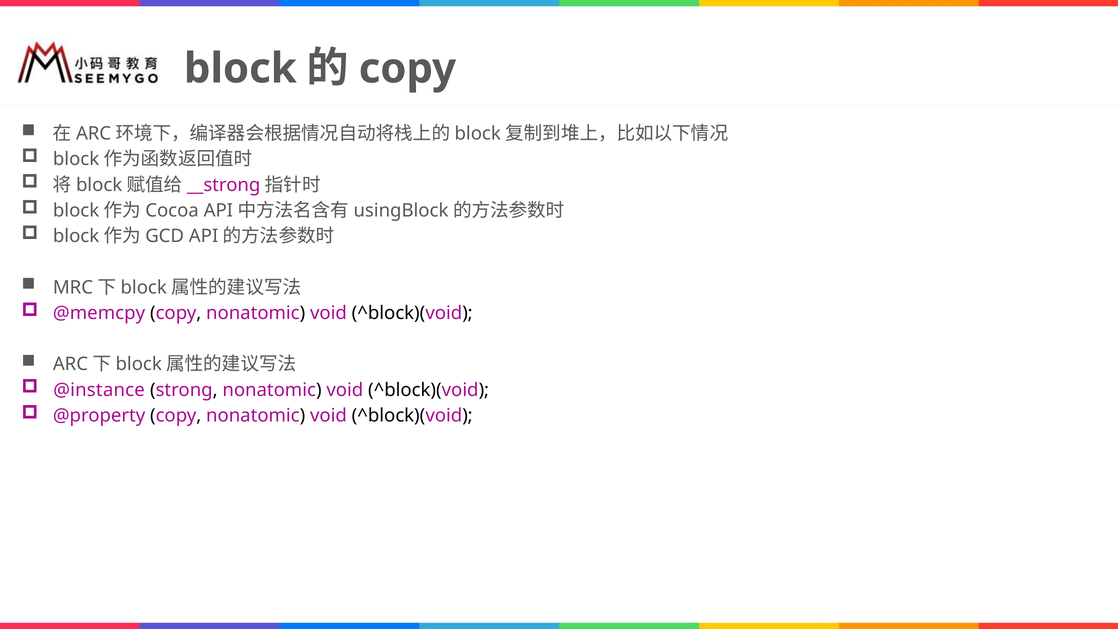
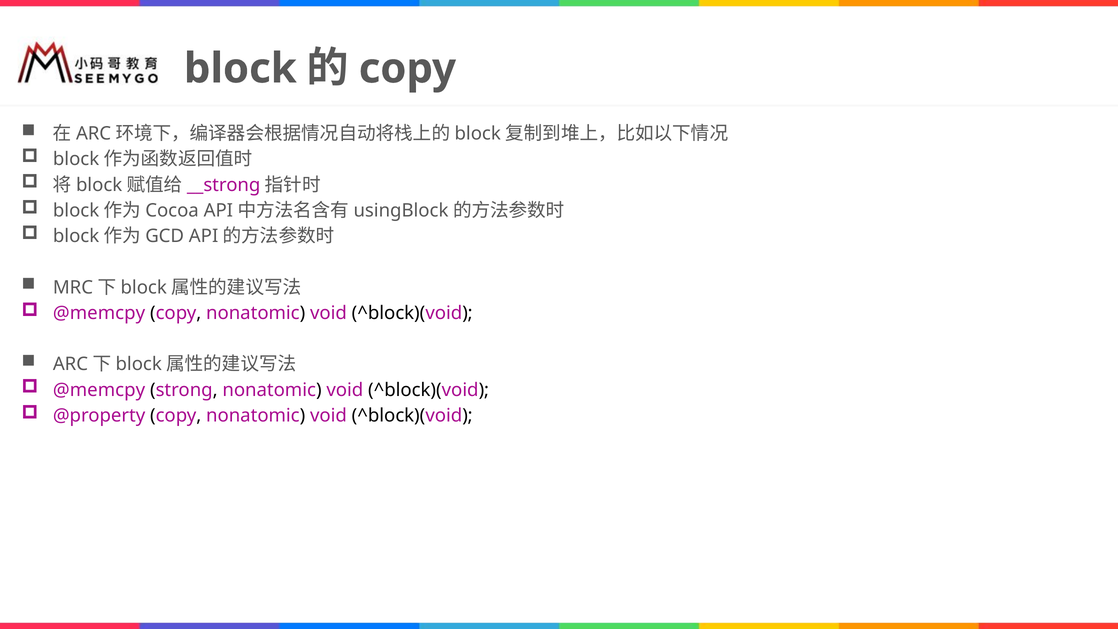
@instance at (99, 390): @instance -> @memcpy
